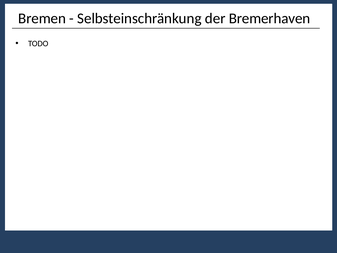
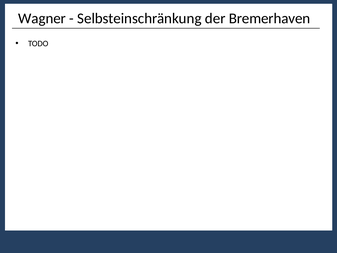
Bremen: Bremen -> Wagner
